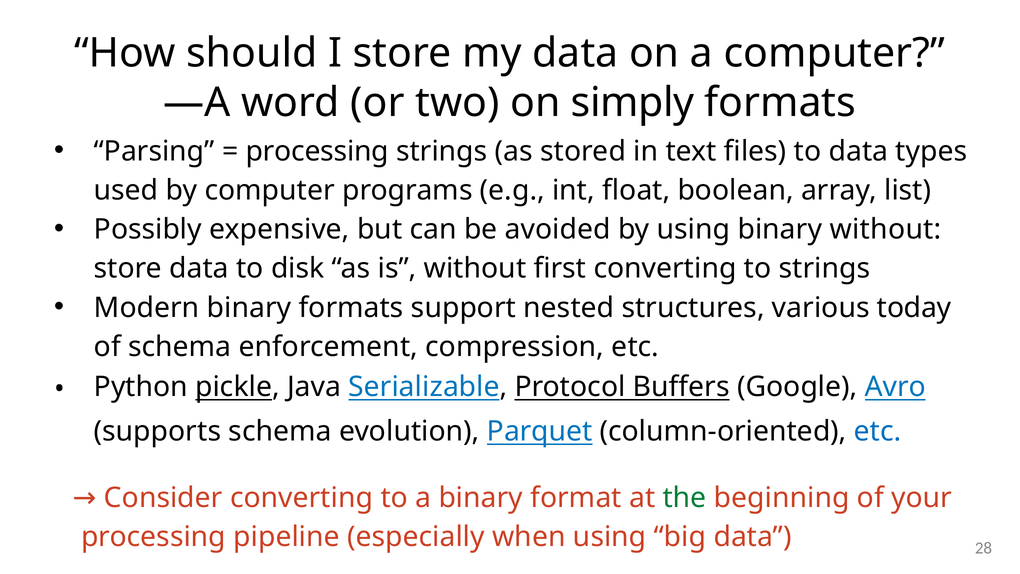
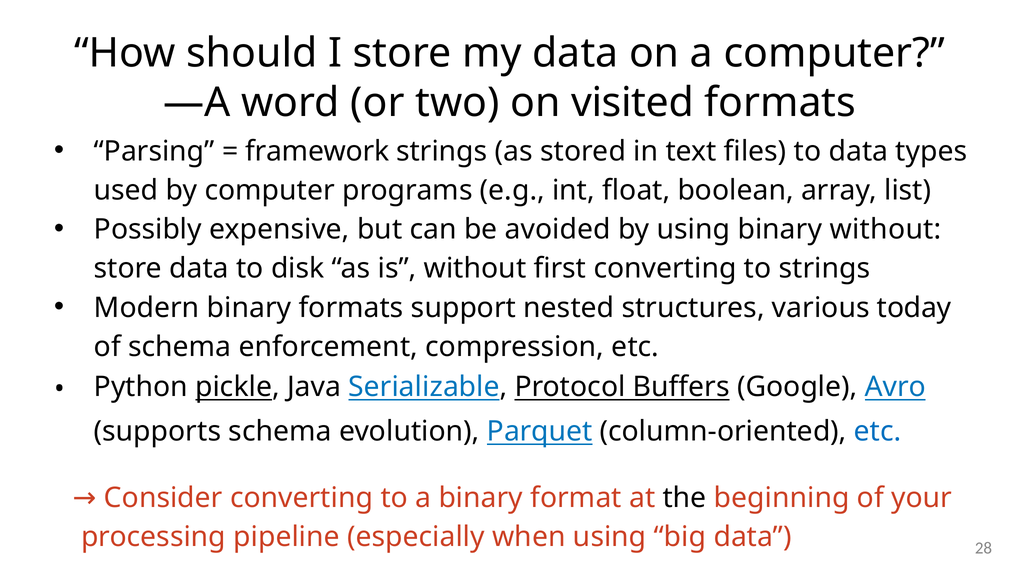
simply: simply -> visited
processing at (317, 151): processing -> framework
the colour: green -> black
